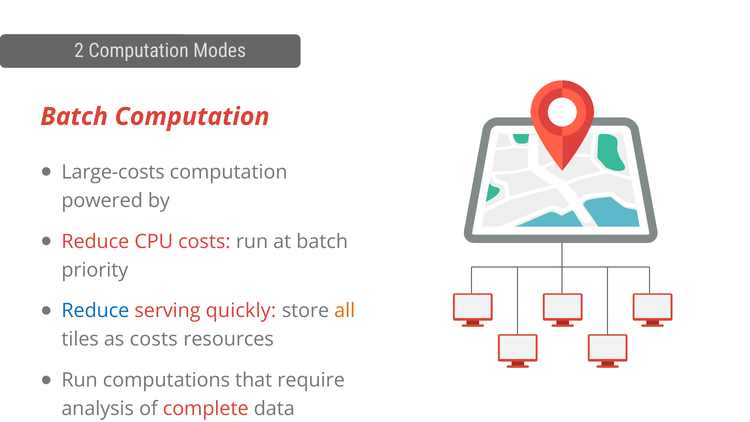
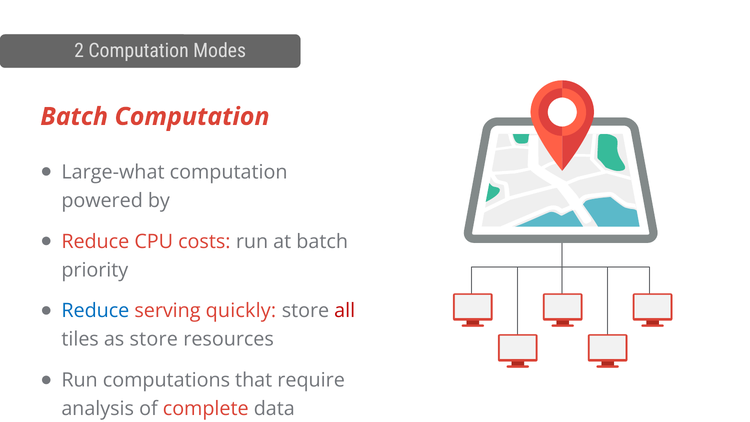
Large-costs: Large-costs -> Large-what
all colour: orange -> red
as costs: costs -> store
